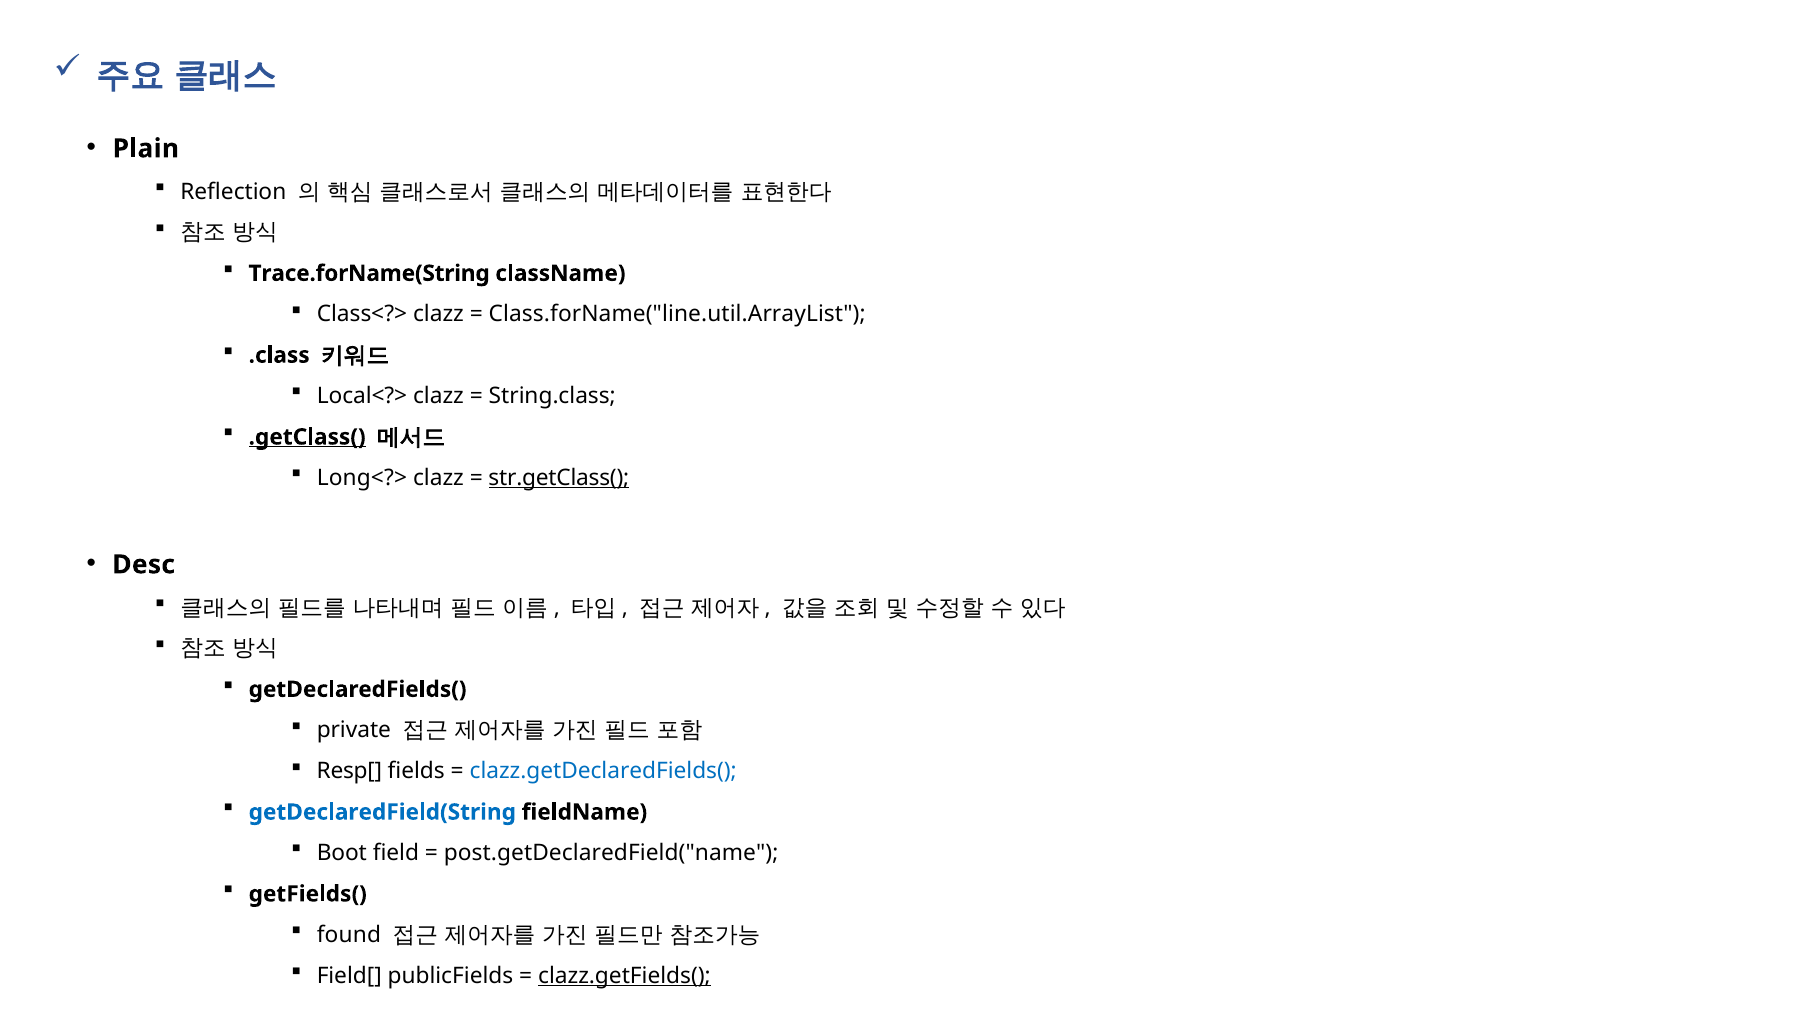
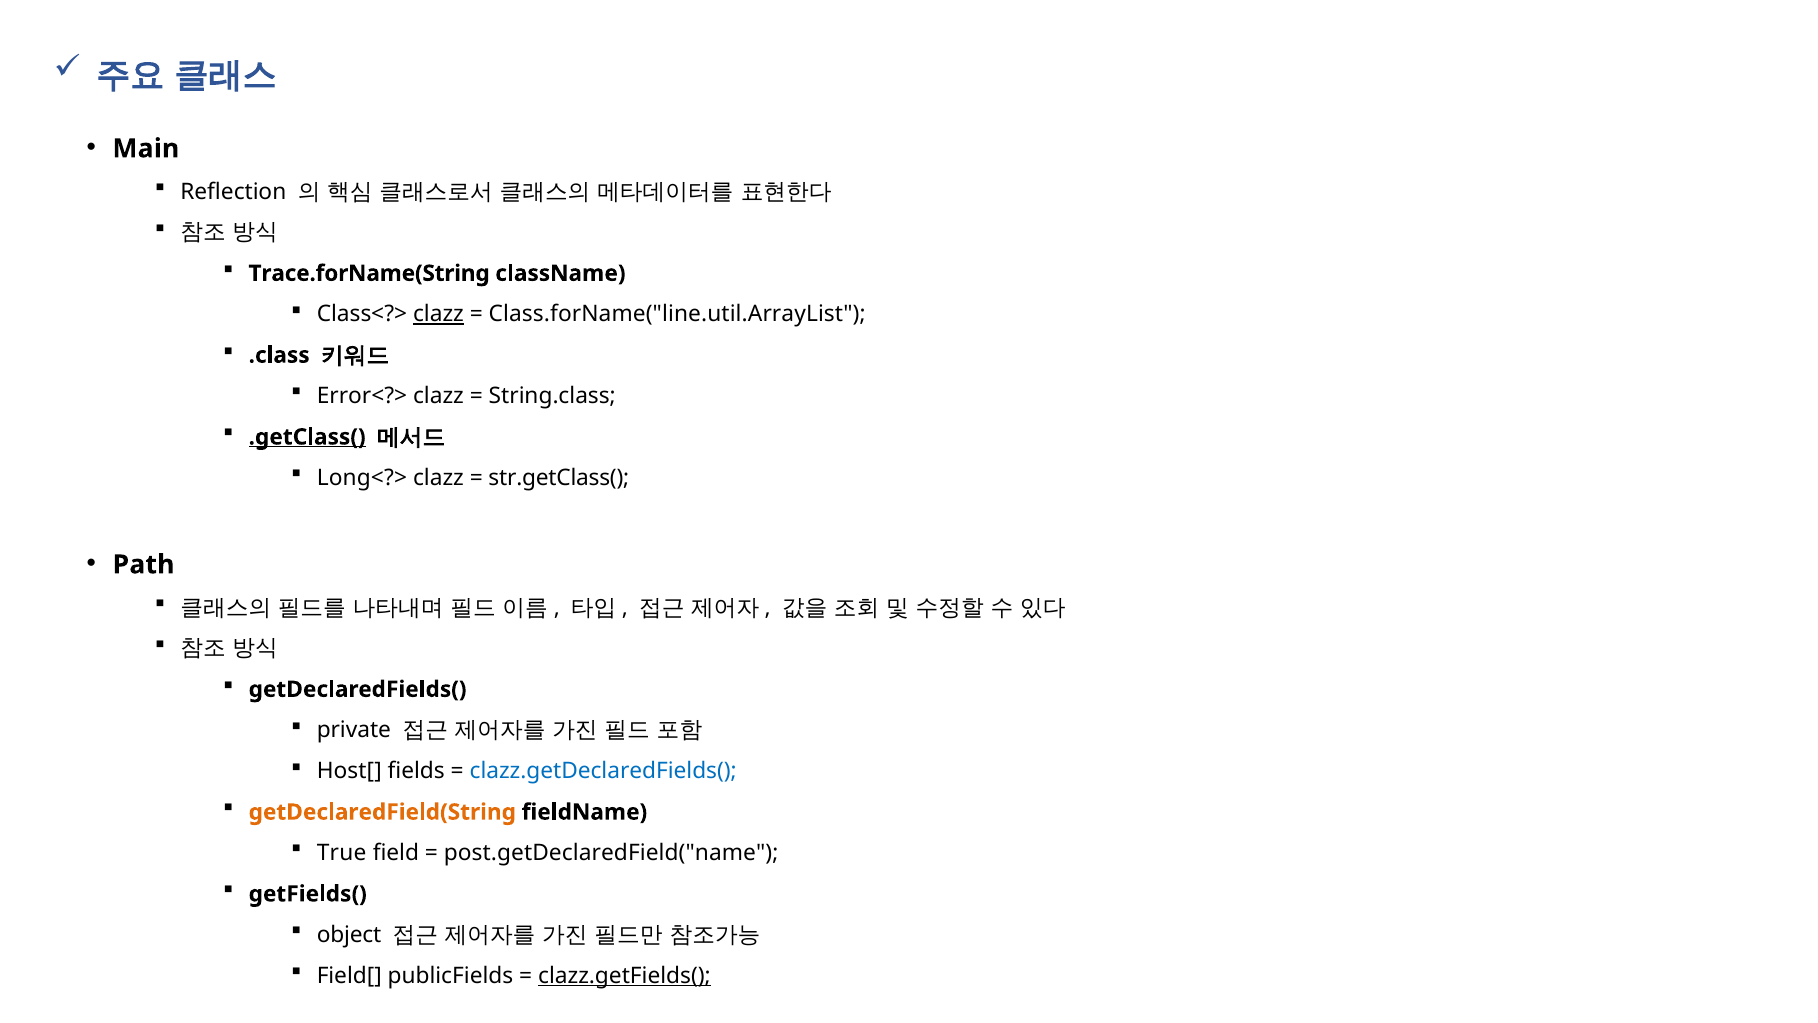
Plain: Plain -> Main
clazz at (438, 314) underline: none -> present
Local<?>: Local<?> -> Error<?>
str.getClass( underline: present -> none
Desc: Desc -> Path
Resp[: Resp[ -> Host[
getDeclaredField(String colour: blue -> orange
Boot: Boot -> True
found: found -> object
